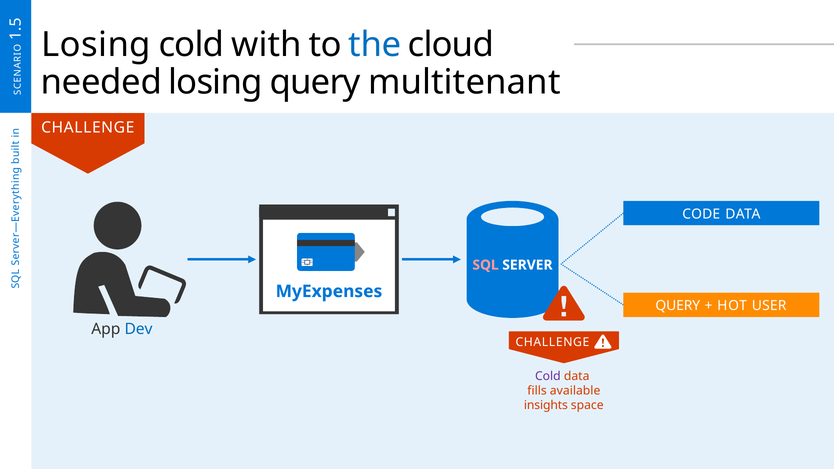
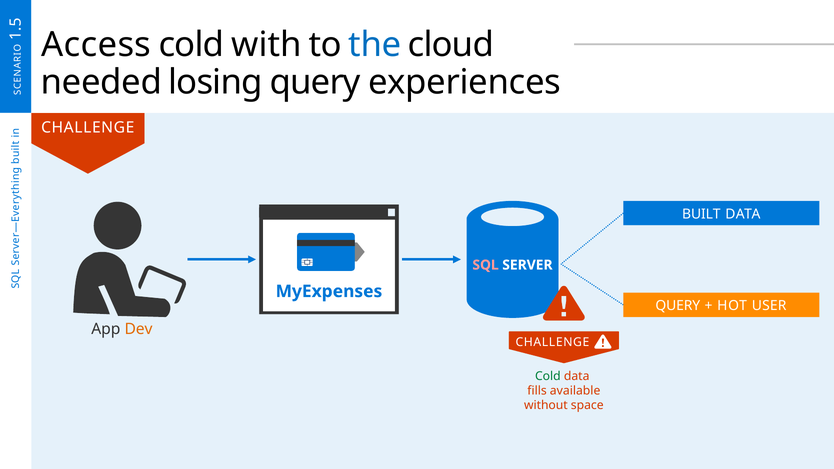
Losing at (96, 45): Losing -> Access
multitenant: multitenant -> experiences
CODE: CODE -> BUILT
Dev colour: blue -> orange
Cold at (548, 376) colour: purple -> green
insights: insights -> without
